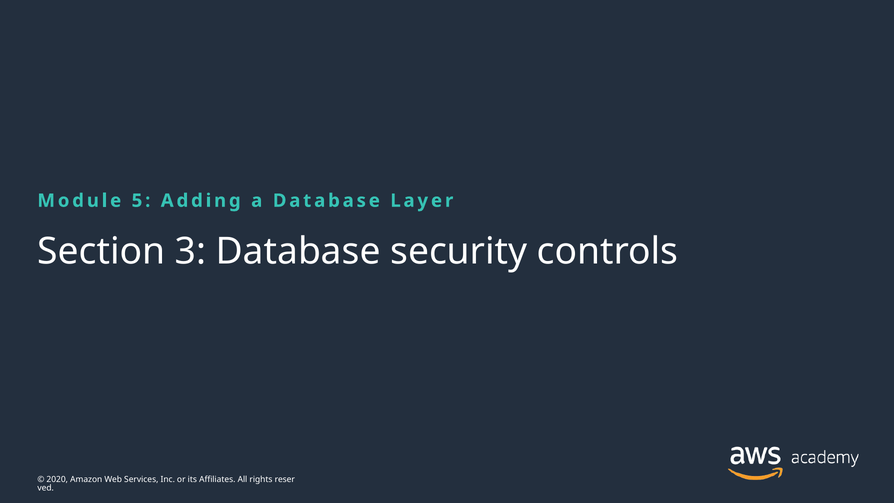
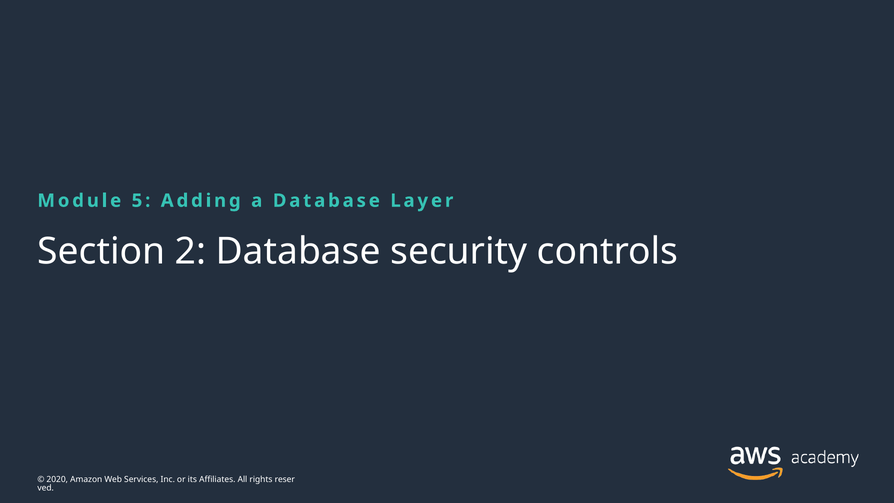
3: 3 -> 2
